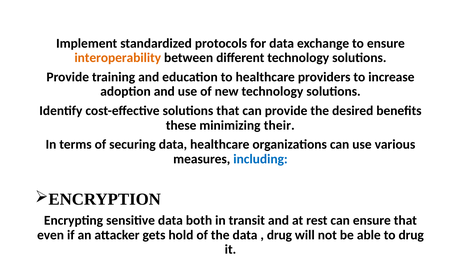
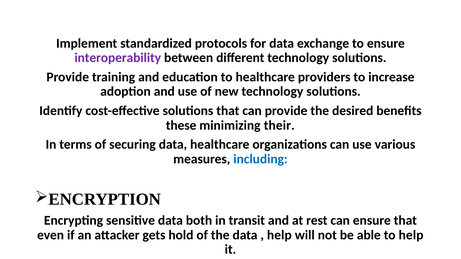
interoperability colour: orange -> purple
drug at (279, 235): drug -> help
to drug: drug -> help
